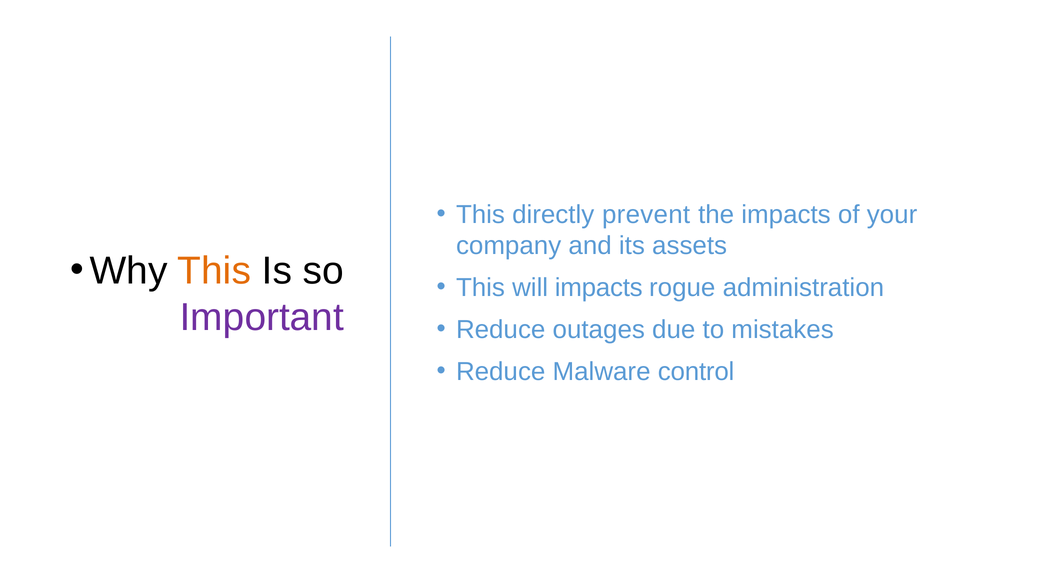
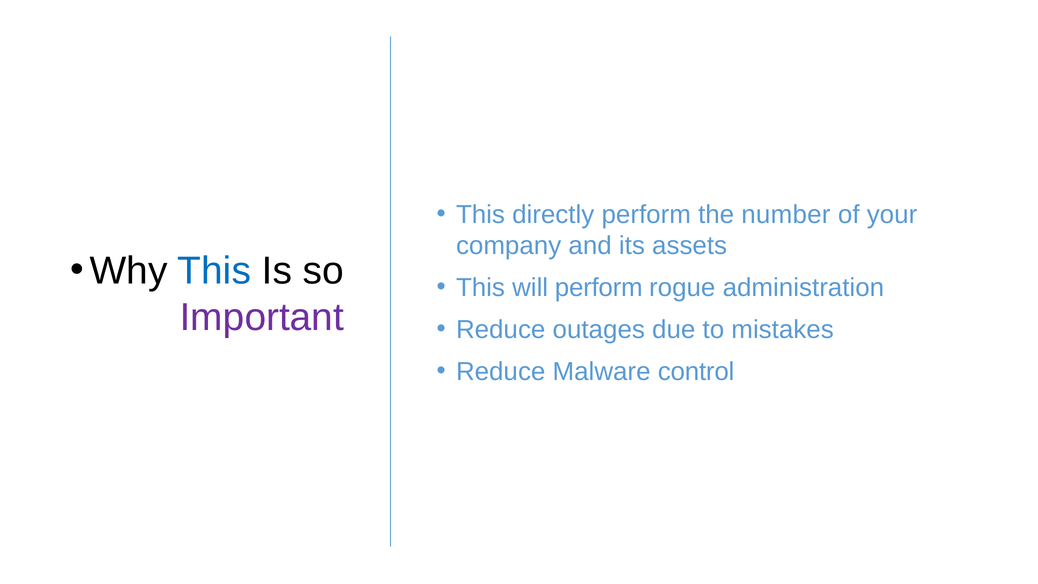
directly prevent: prevent -> perform
the impacts: impacts -> number
This at (214, 271) colour: orange -> blue
will impacts: impacts -> perform
